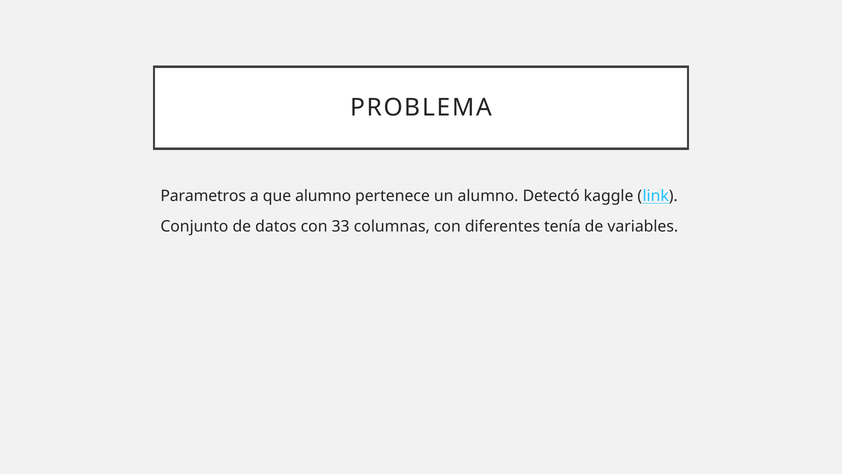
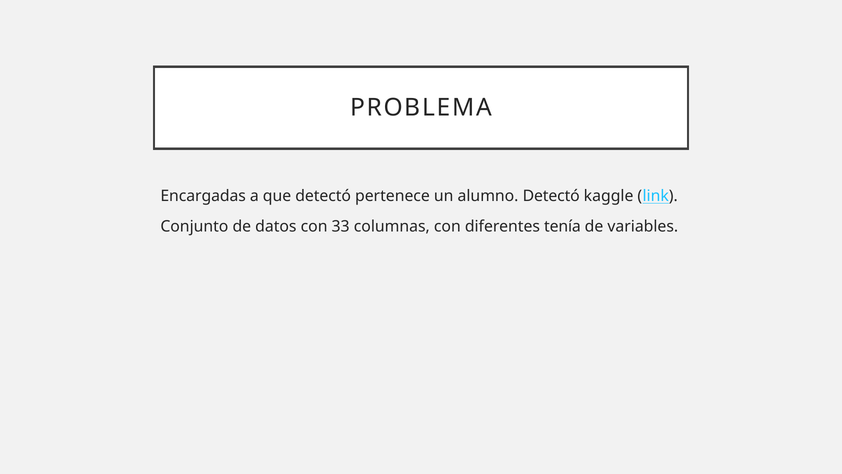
Parametros: Parametros -> Encargadas
que alumno: alumno -> detectó
